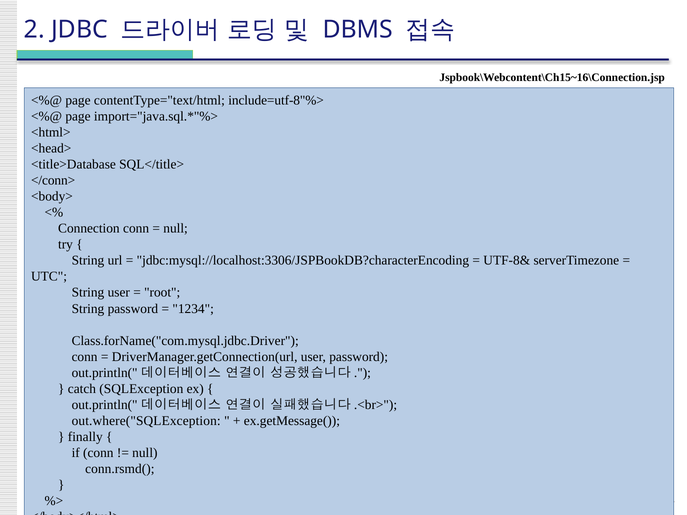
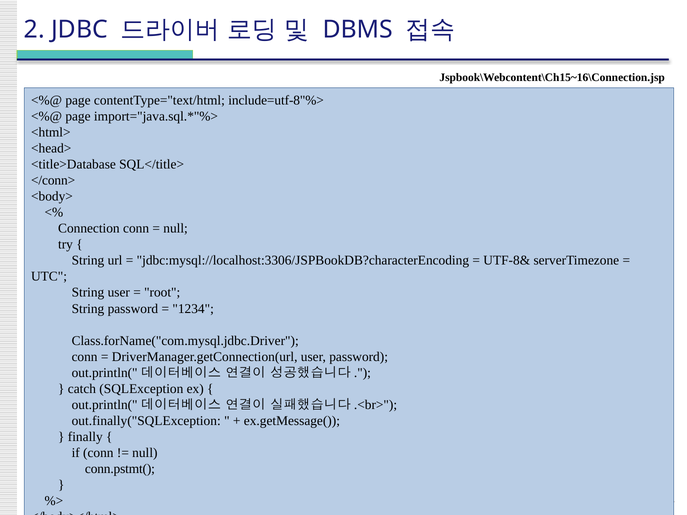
out.where("SQLException: out.where("SQLException -> out.finally("SQLException
conn.rsmd(: conn.rsmd( -> conn.pstmt(
